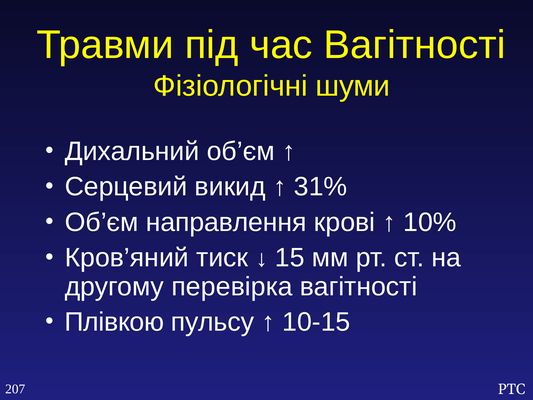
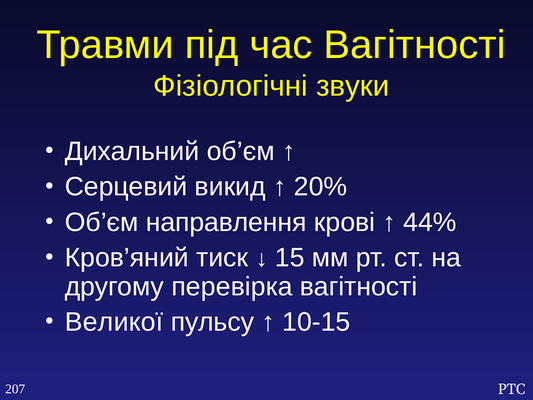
шуми: шуми -> звуки
31%: 31% -> 20%
10%: 10% -> 44%
Плівкою: Плівкою -> Великої
